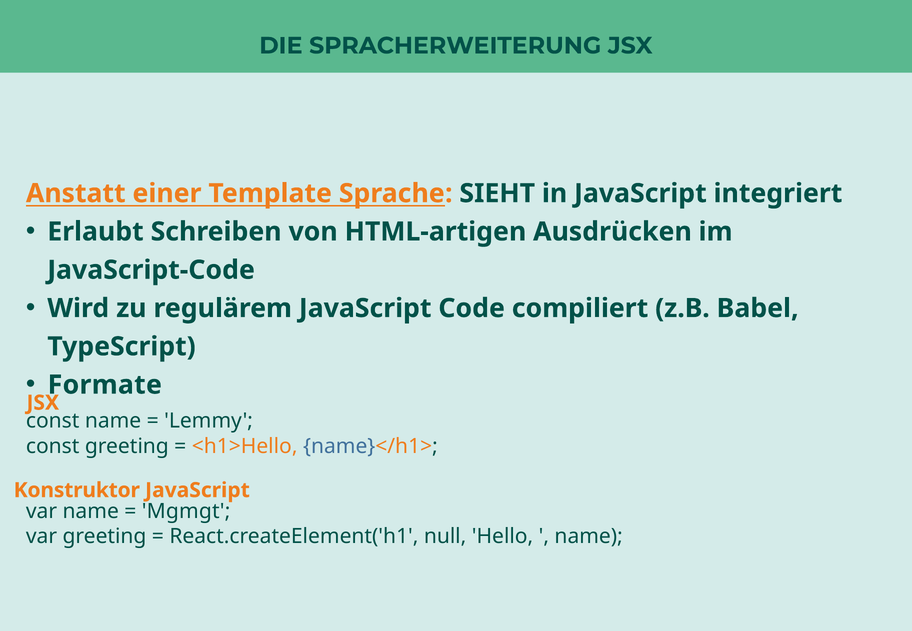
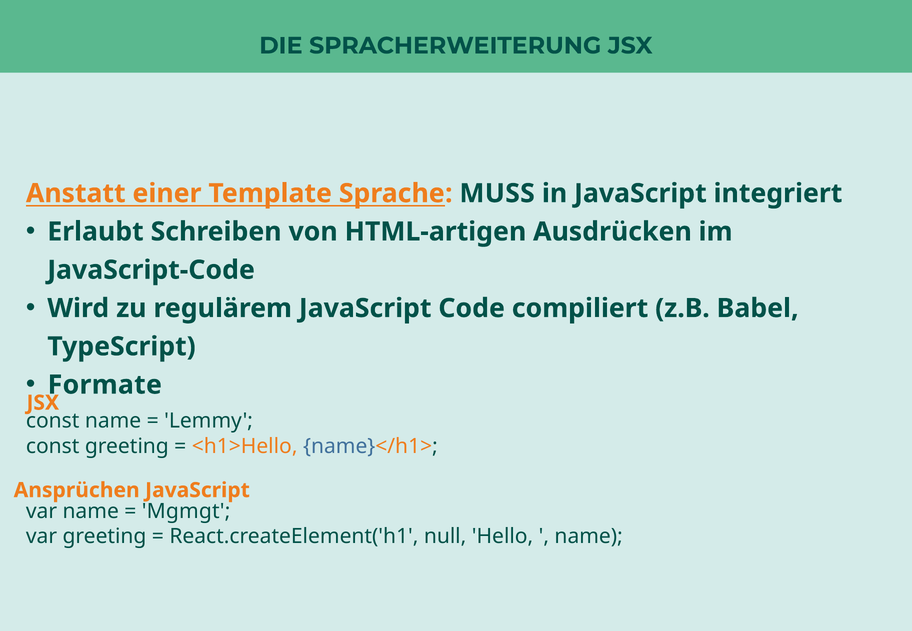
SIEHT: SIEHT -> MUSS
Konstruktor: Konstruktor -> Ansprüchen
